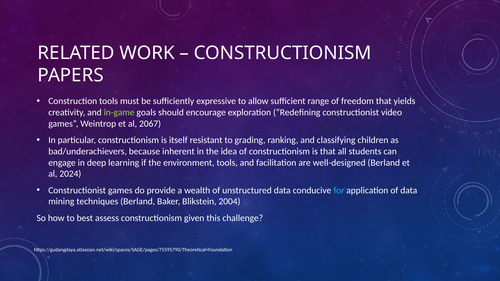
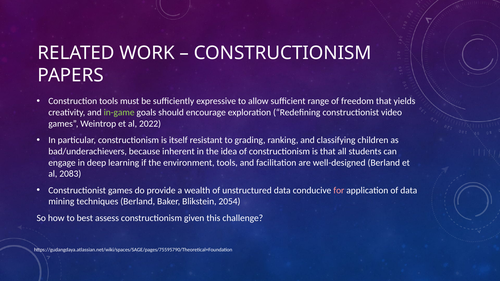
2067: 2067 -> 2022
2024: 2024 -> 2083
for colour: light blue -> pink
2004: 2004 -> 2054
